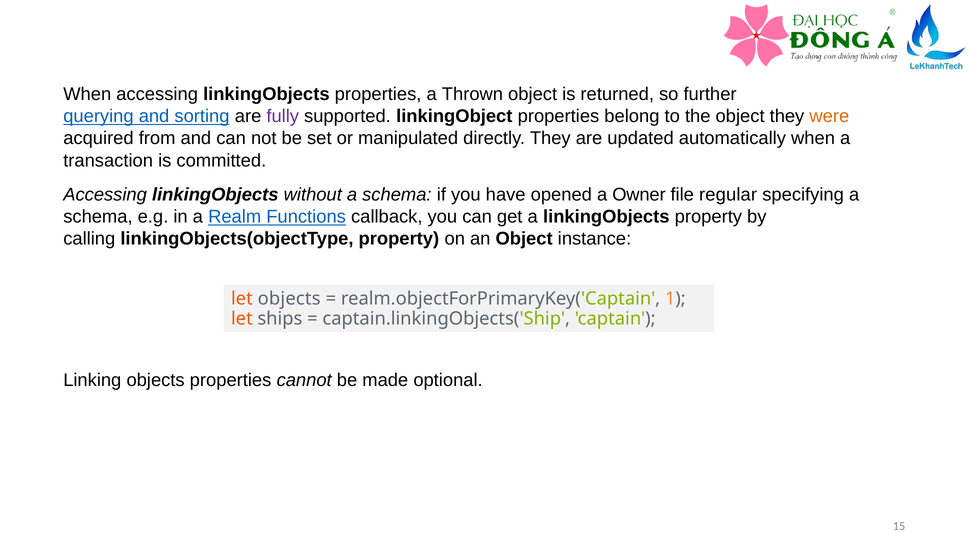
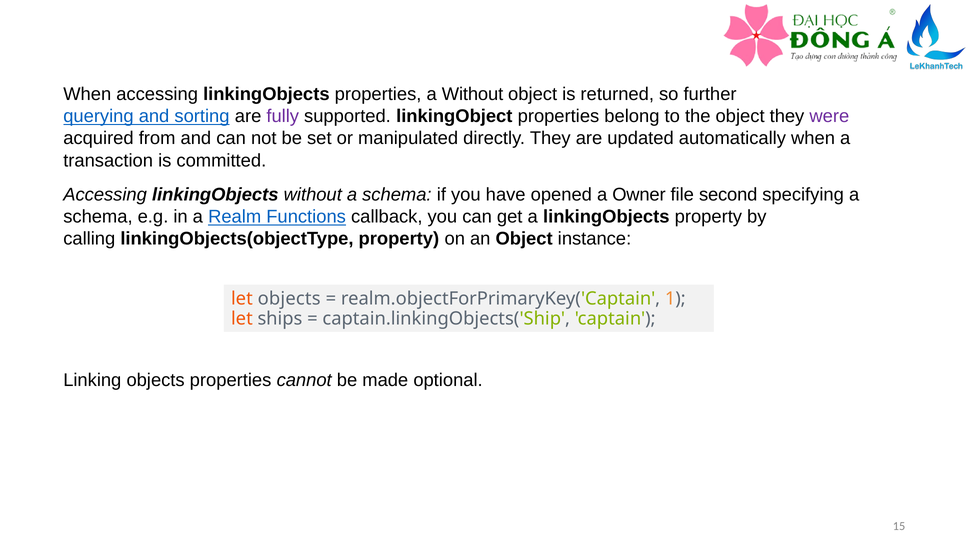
a Thrown: Thrown -> Without
were colour: orange -> purple
regular: regular -> second
